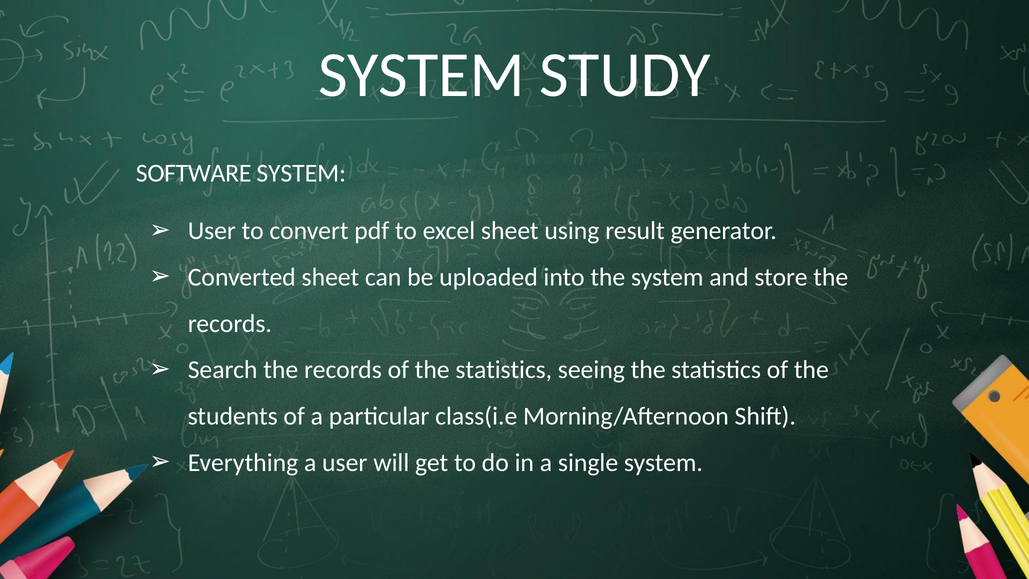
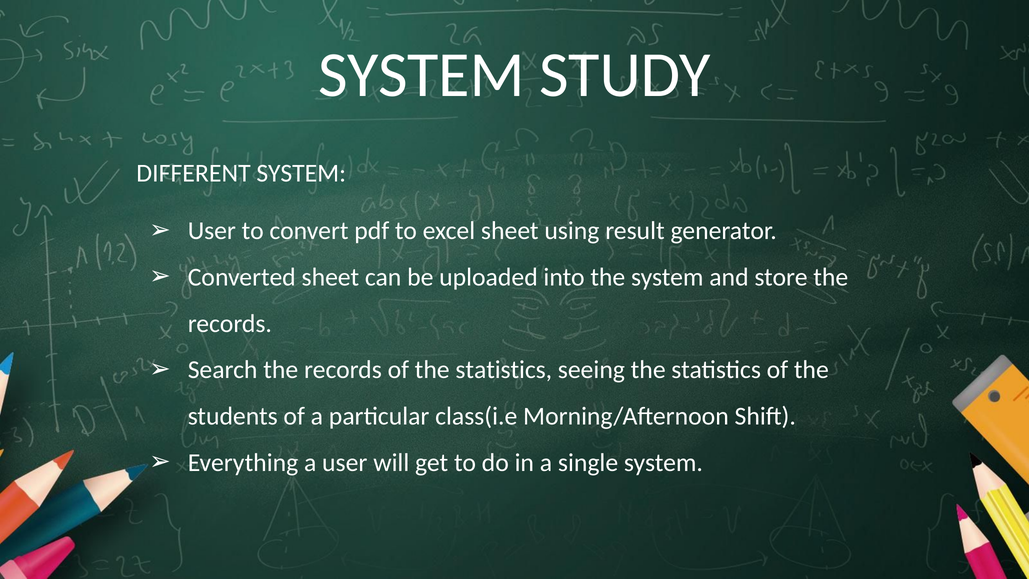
SOFTWARE: SOFTWARE -> DIFFERENT
